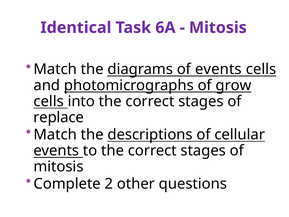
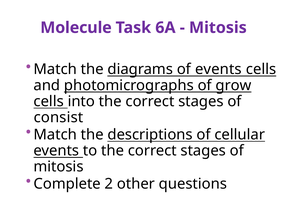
Identical: Identical -> Molecule
replace: replace -> consist
